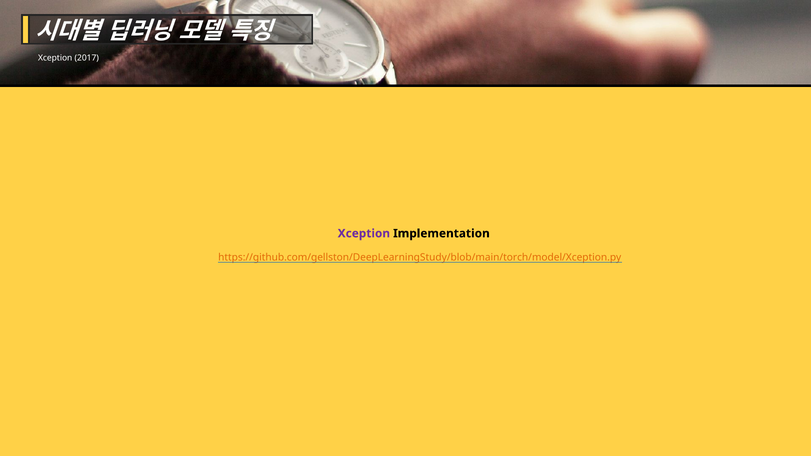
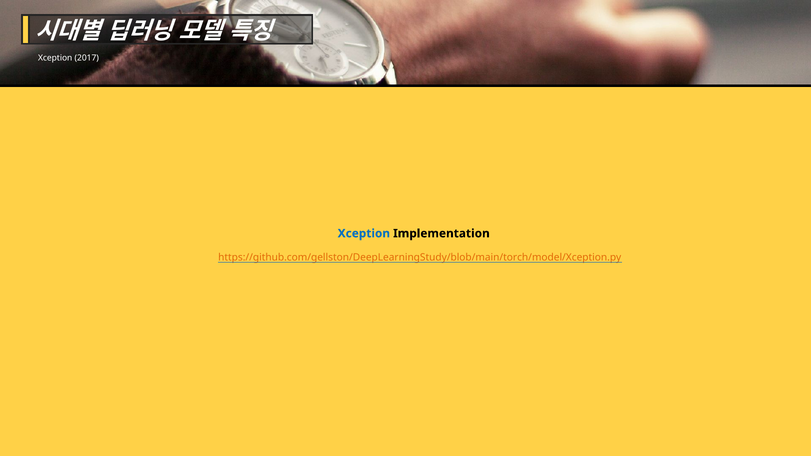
Xception at (364, 234) colour: purple -> blue
